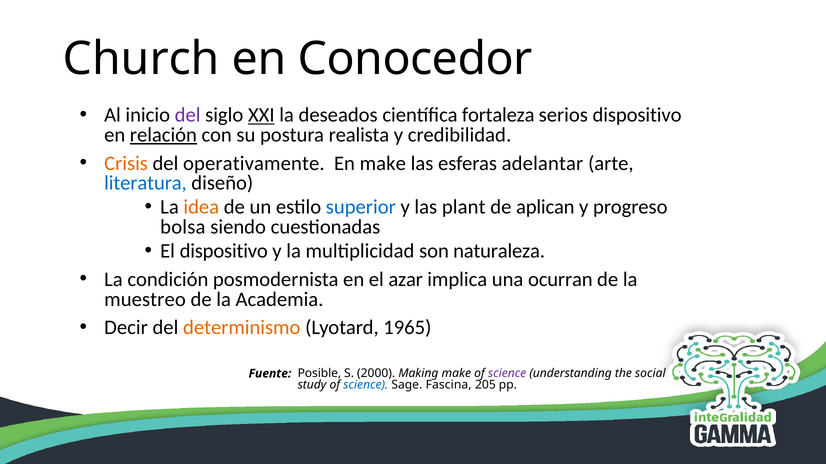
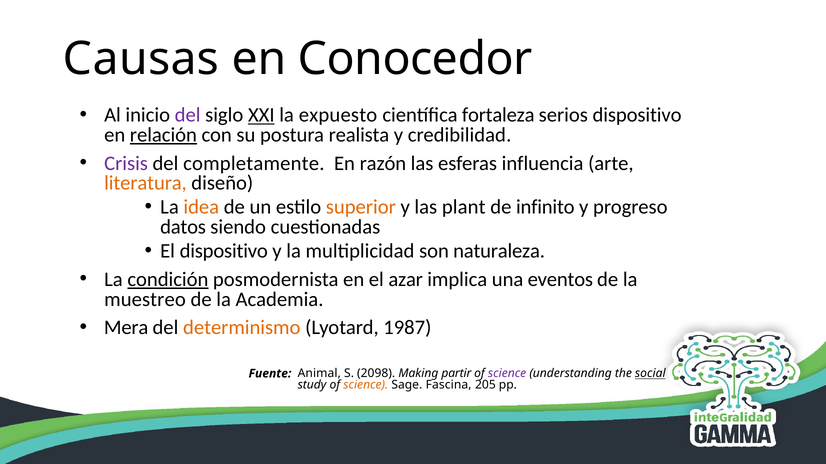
Church: Church -> Causas
deseados: deseados -> expuesto
Crisis colour: orange -> purple
operativamente: operativamente -> completamente
En make: make -> razón
adelantar: adelantar -> influencia
literatura colour: blue -> orange
superior colour: blue -> orange
aplican: aplican -> infinito
bolsa: bolsa -> datos
condición underline: none -> present
ocurran: ocurran -> eventos
Decir: Decir -> Mera
1965: 1965 -> 1987
Posible: Posible -> Animal
2000: 2000 -> 2098
Making make: make -> partir
social underline: none -> present
science at (366, 386) colour: blue -> orange
